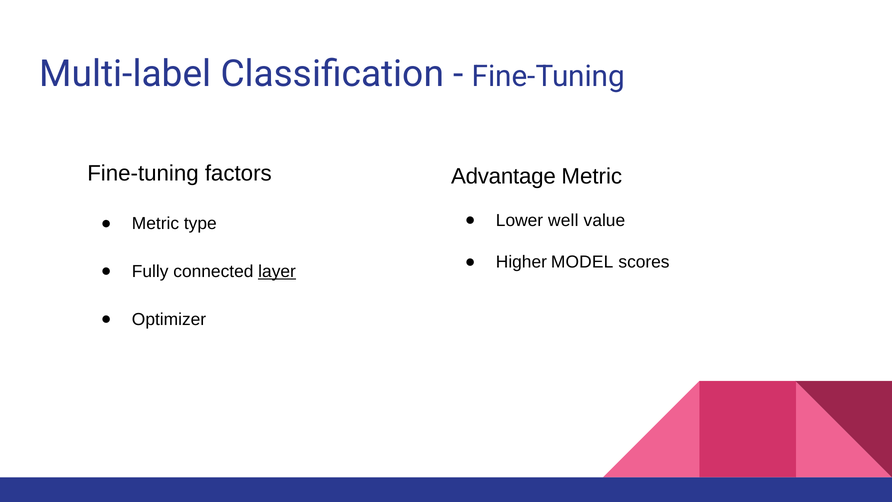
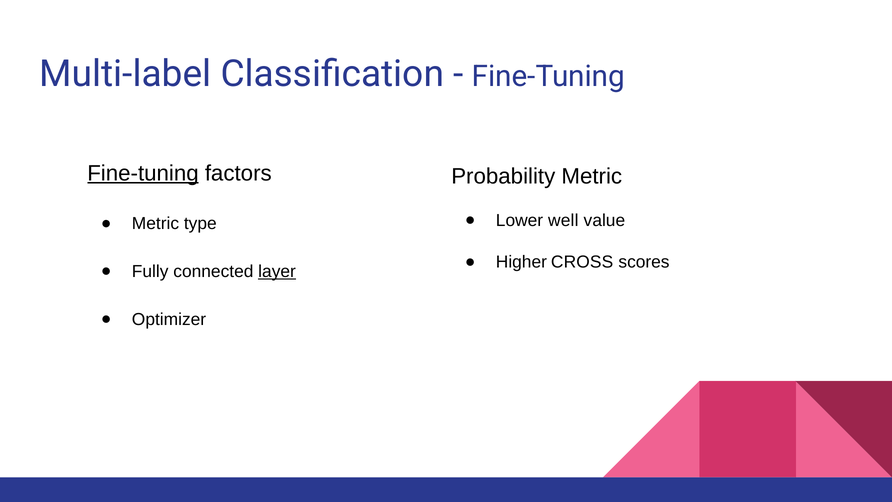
Fine-tuning at (143, 173) underline: none -> present
Advantage: Advantage -> Probability
MODEL: MODEL -> CROSS
